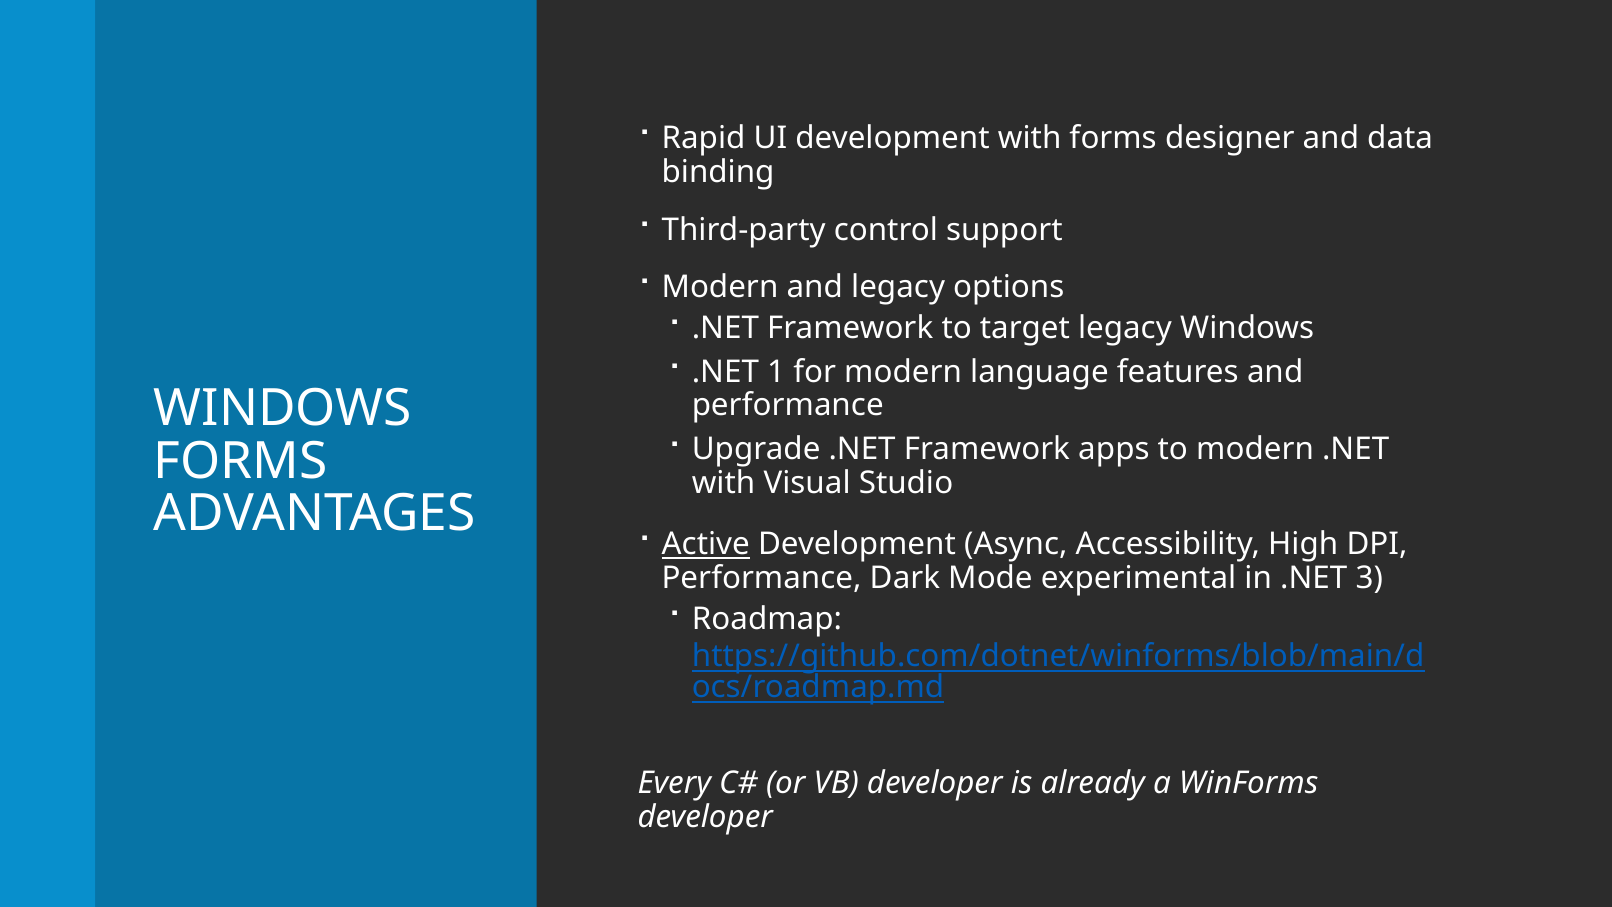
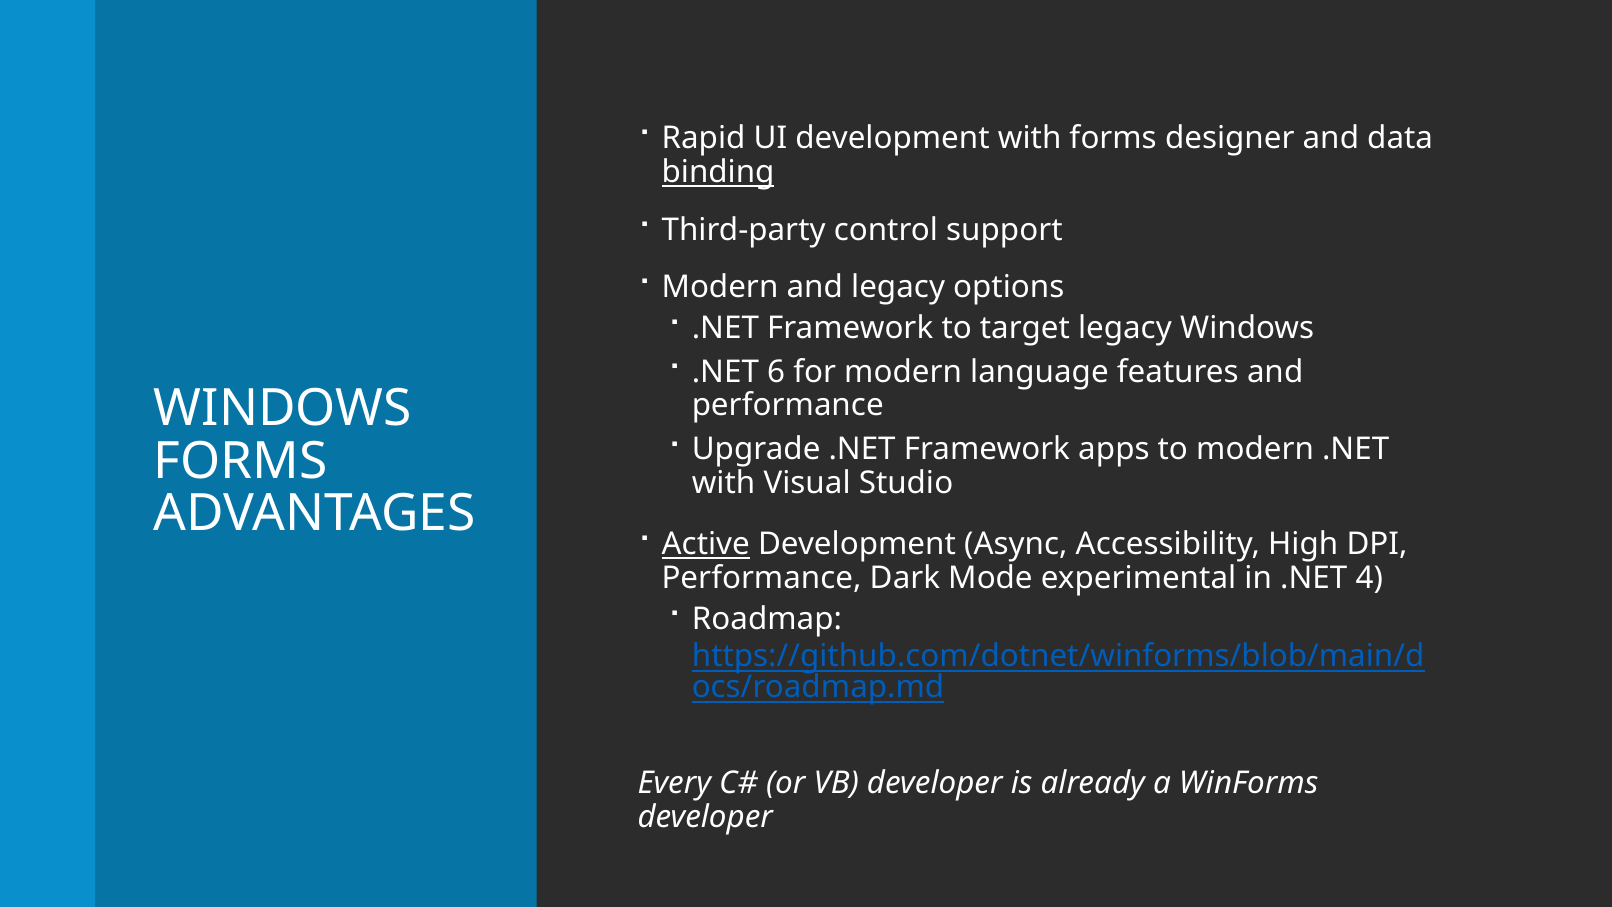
binding underline: none -> present
1: 1 -> 6
3: 3 -> 4
